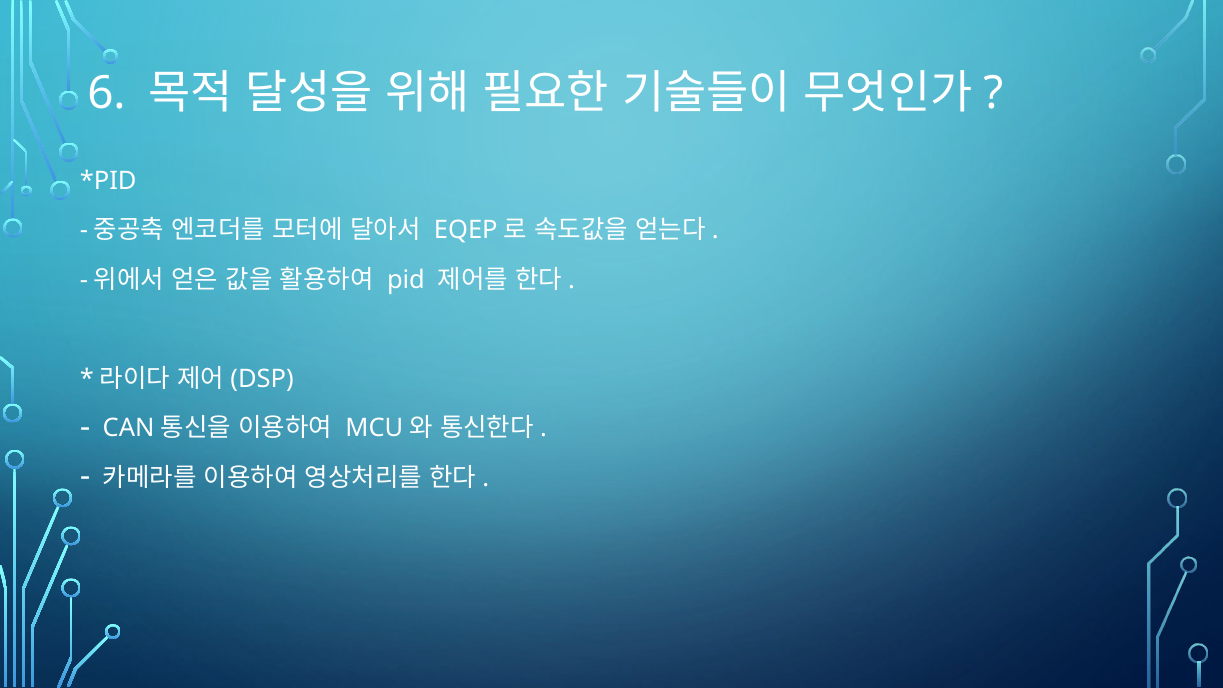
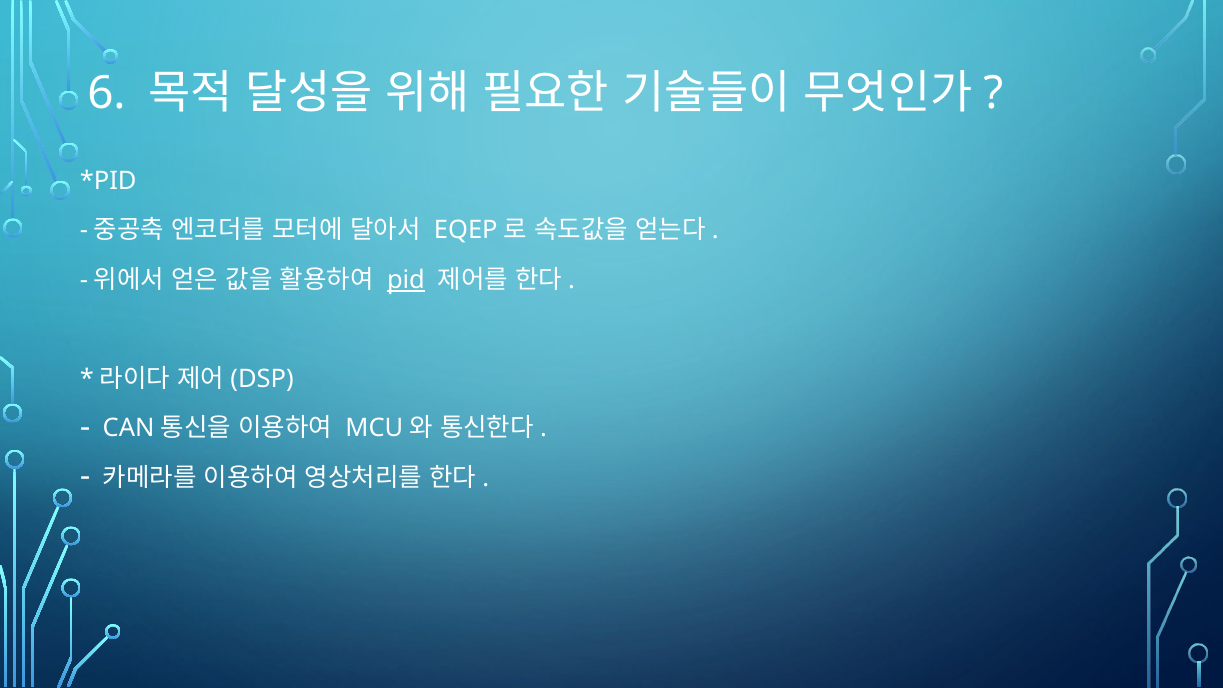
pid underline: none -> present
